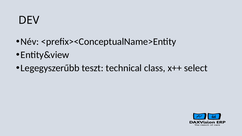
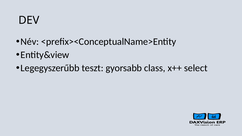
technical: technical -> gyorsabb
